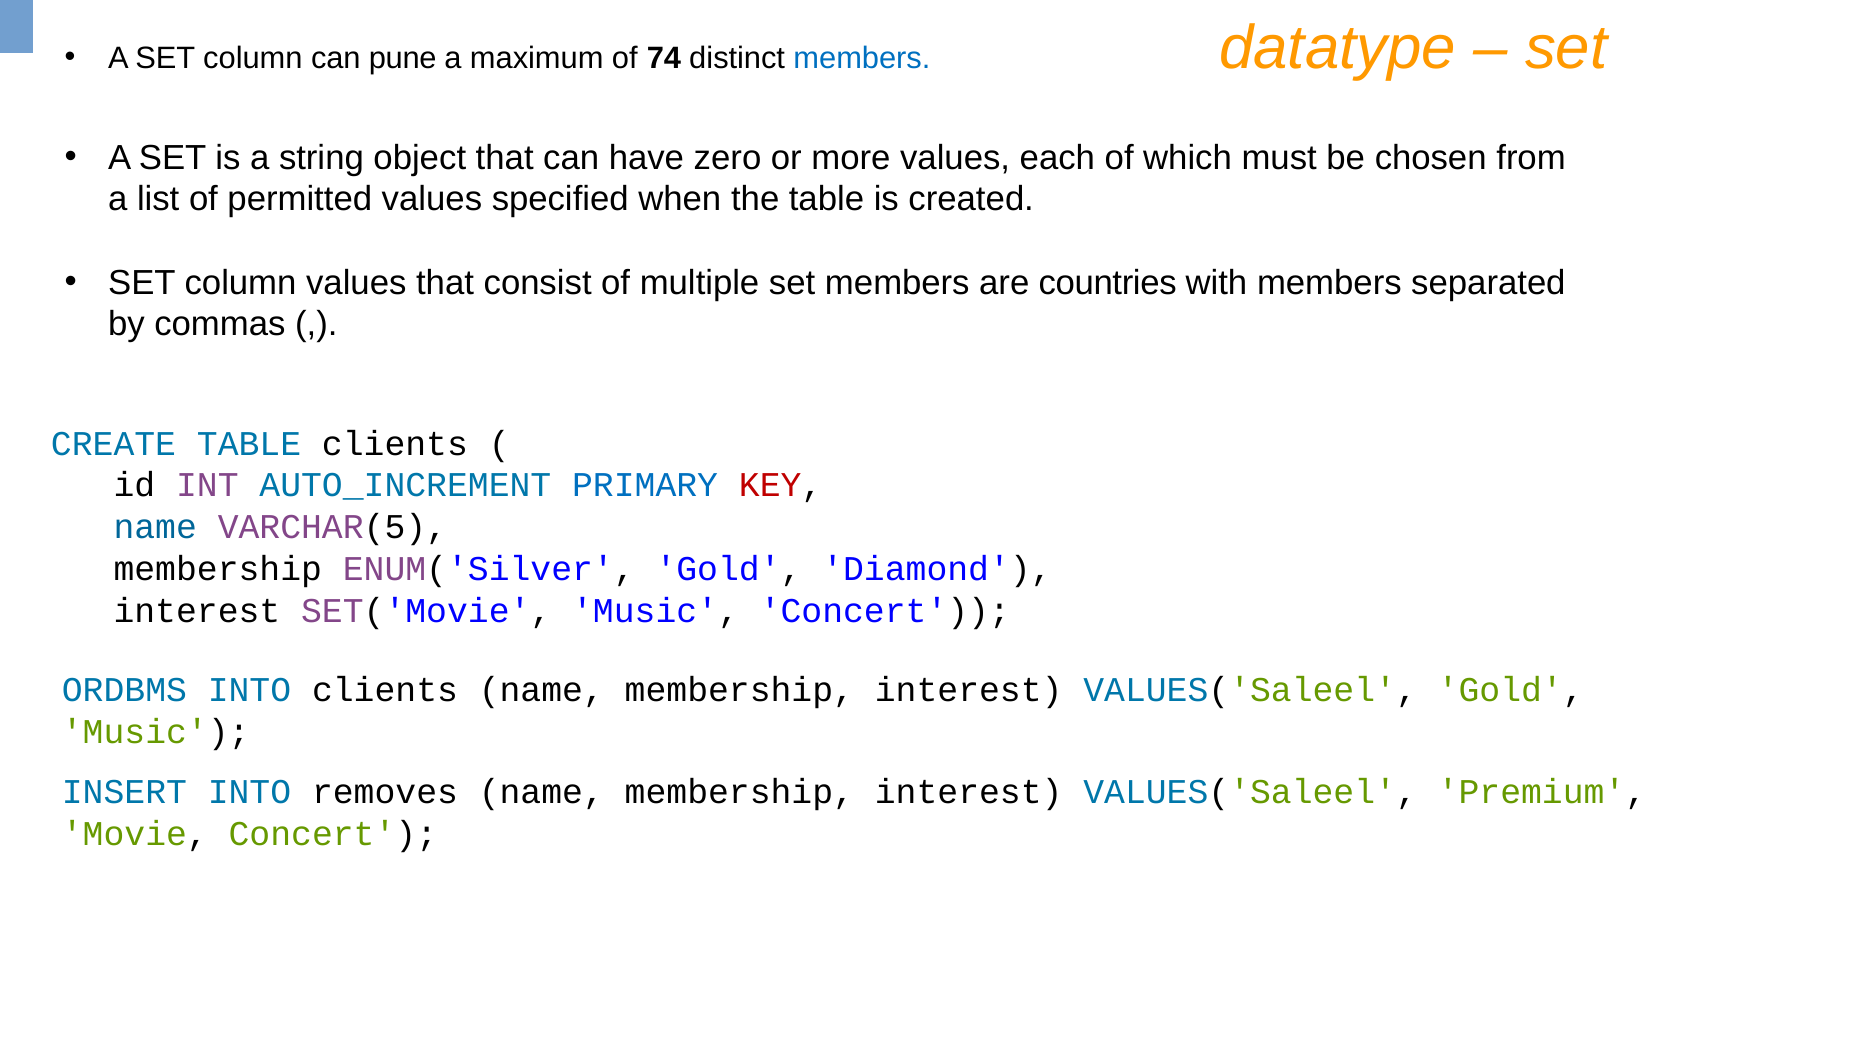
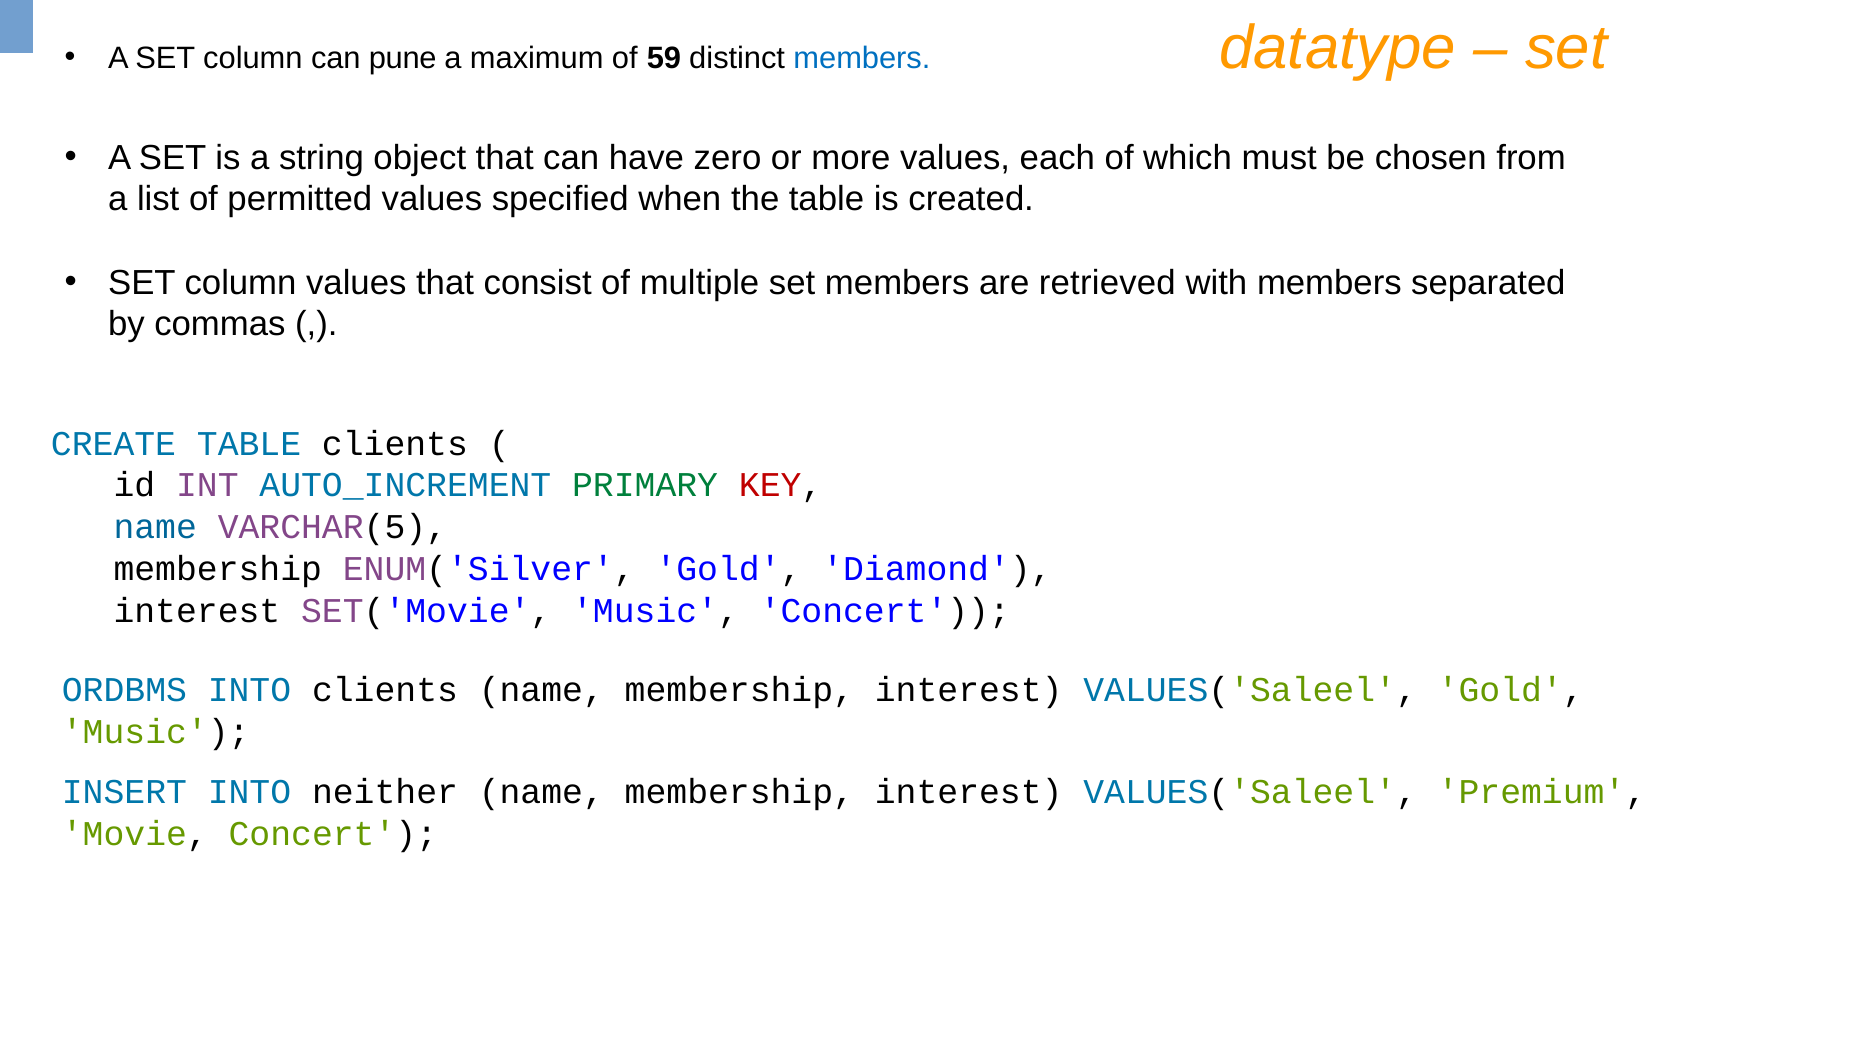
74: 74 -> 59
countries: countries -> retrieved
PRIMARY colour: blue -> green
removes: removes -> neither
